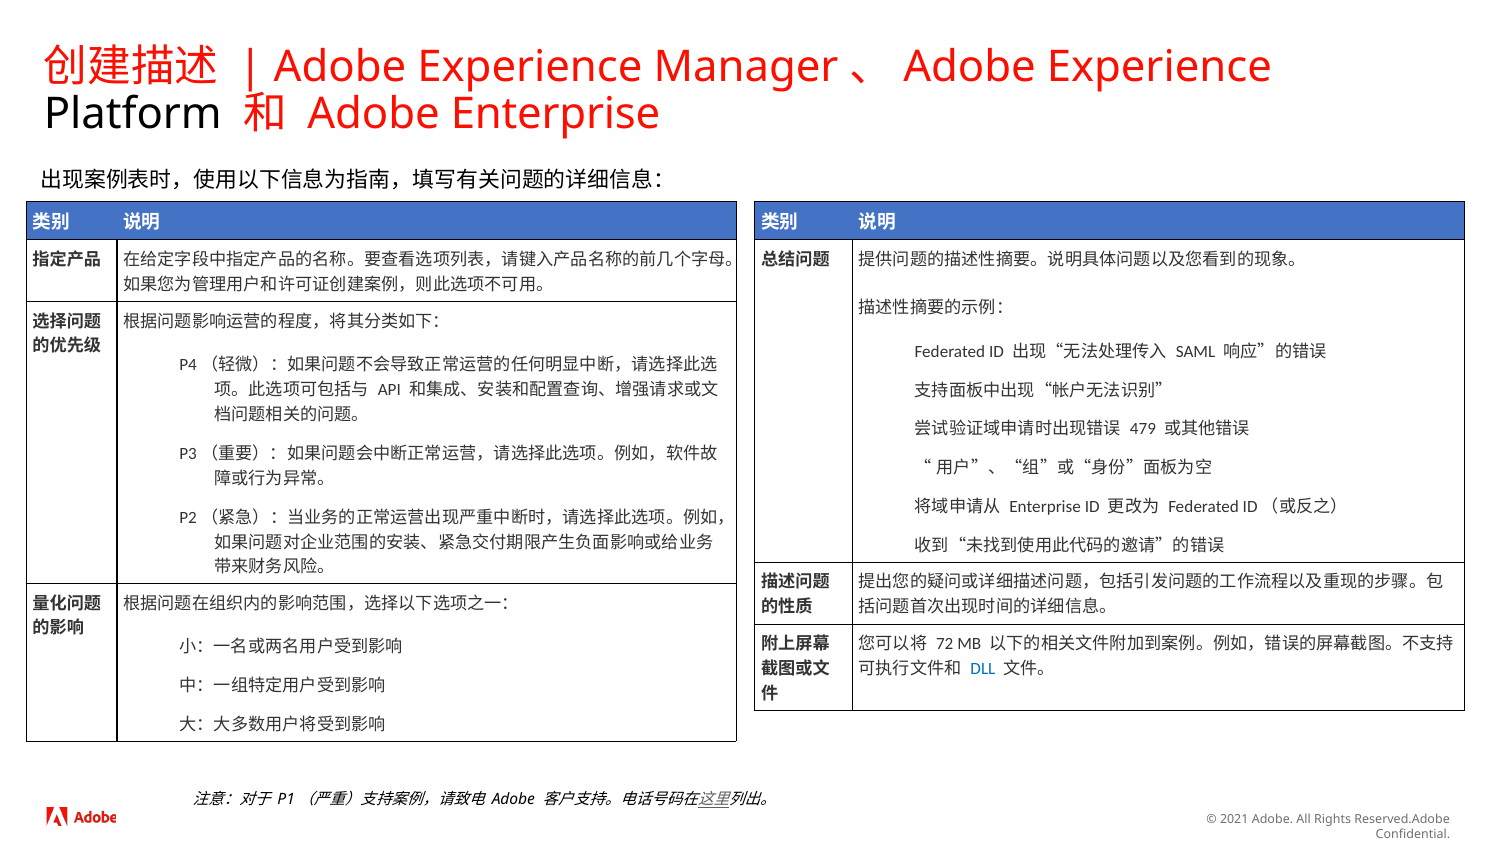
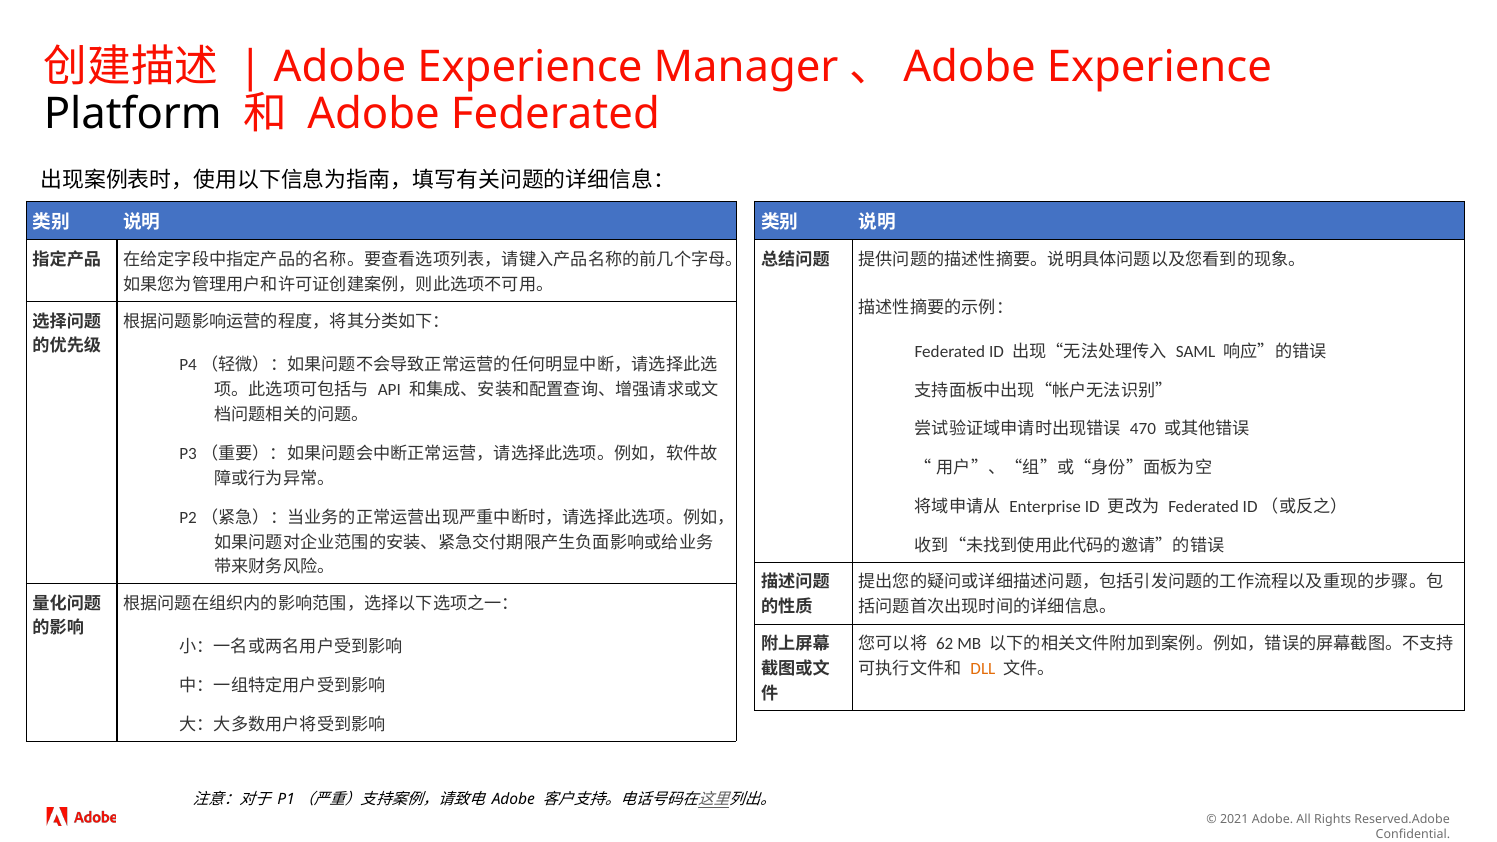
Adobe Enterprise: Enterprise -> Federated
479: 479 -> 470
72: 72 -> 62
DLL colour: blue -> orange
